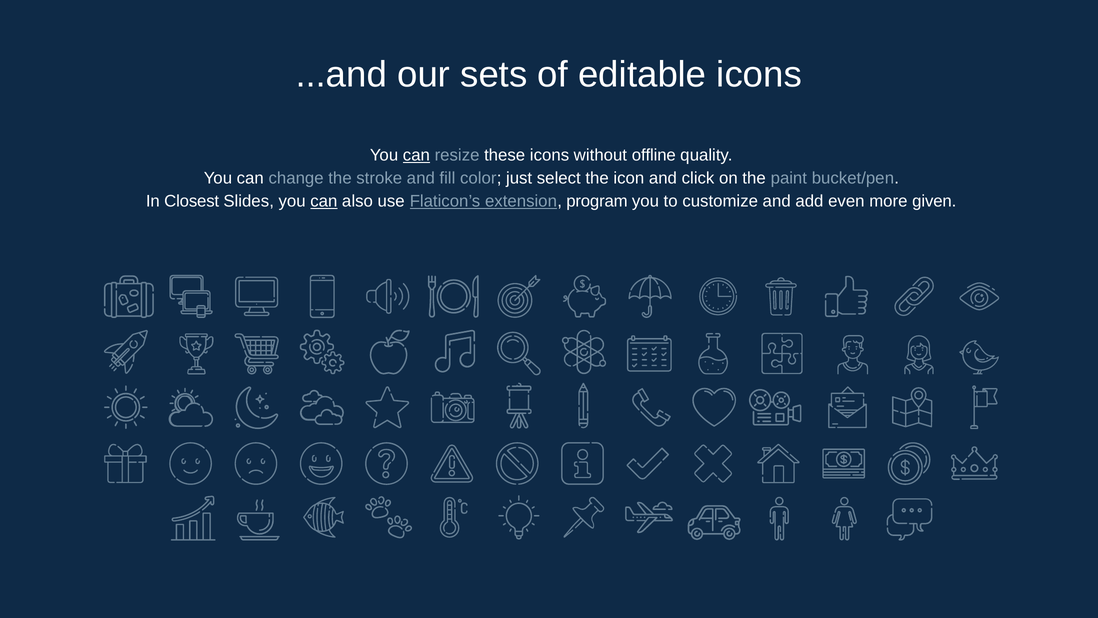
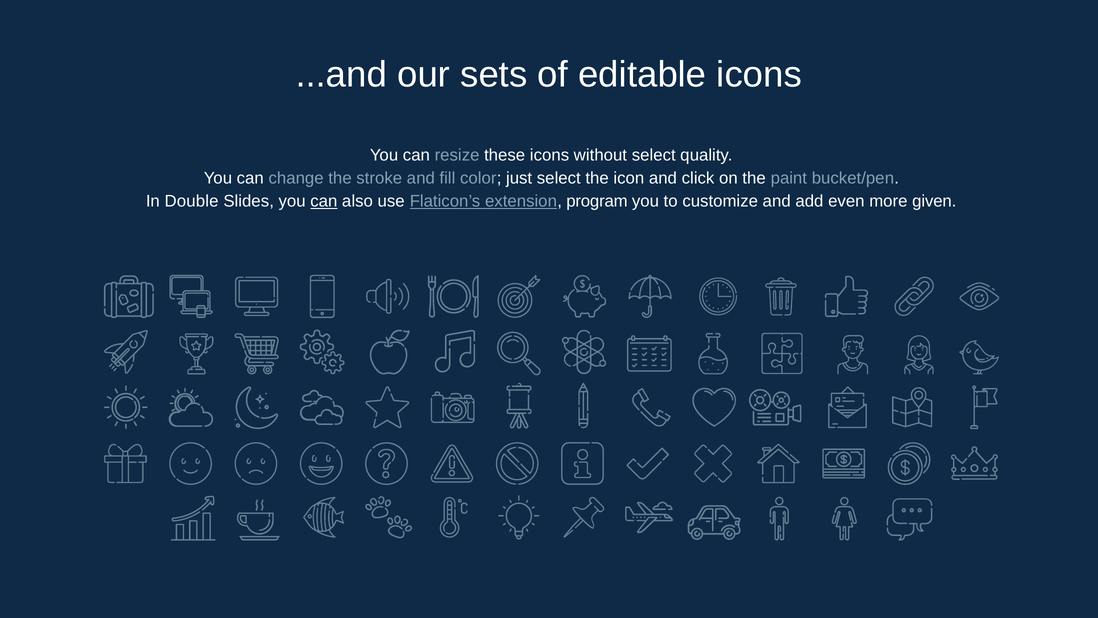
can at (416, 155) underline: present -> none
without offline: offline -> select
Closest: Closest -> Double
